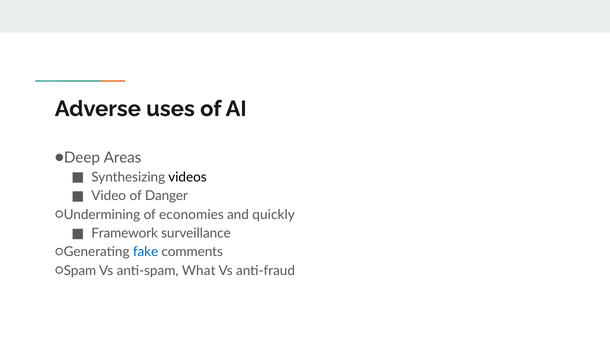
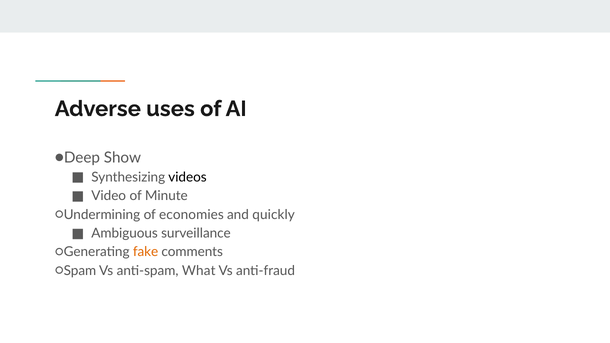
Areas: Areas -> Show
Danger: Danger -> Minute
Framework: Framework -> Ambiguous
fake colour: blue -> orange
